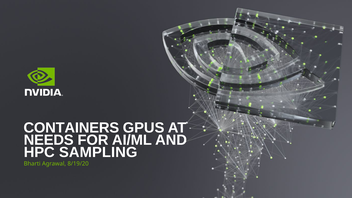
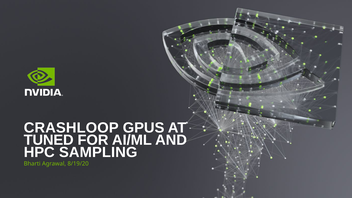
CONTAINERS: CONTAINERS -> CRASHLOOP
NEEDS: NEEDS -> TUNED
